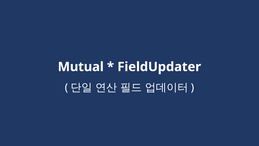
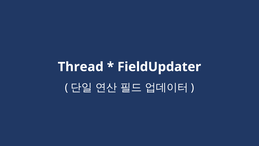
Mutual: Mutual -> Thread
